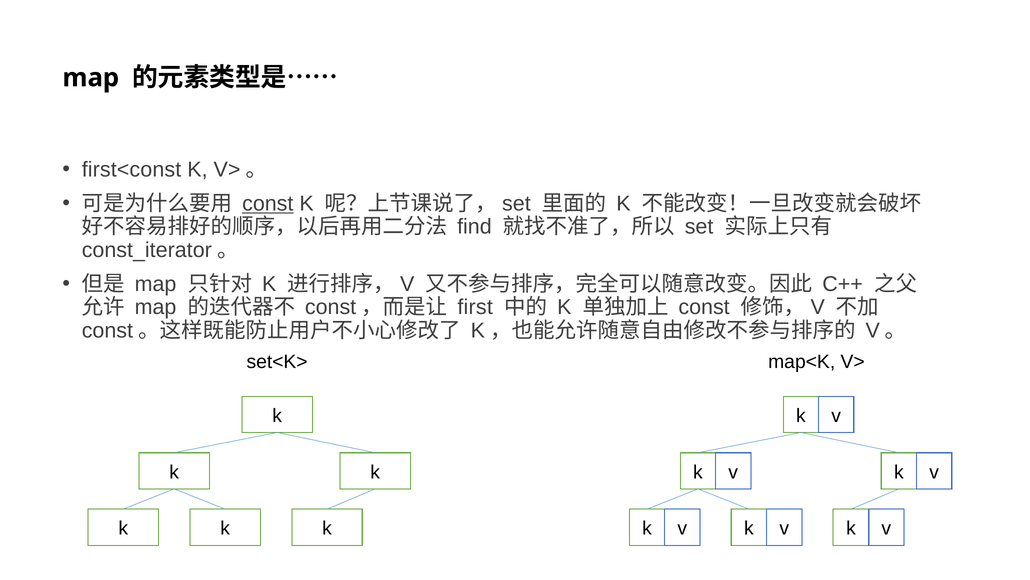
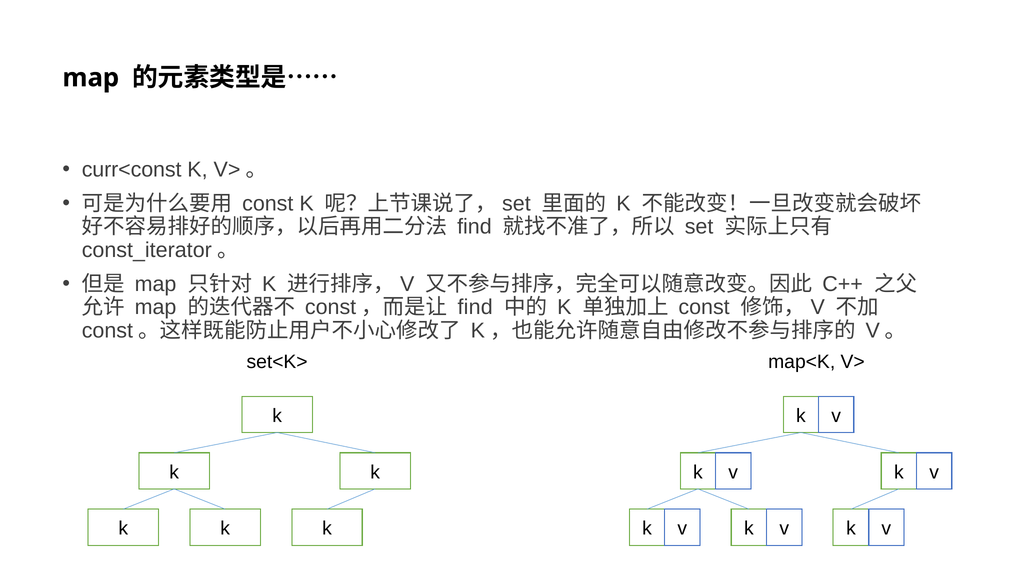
first<const: first<const -> curr<const
const at (268, 203) underline: present -> none
first at (475, 307): first -> find
